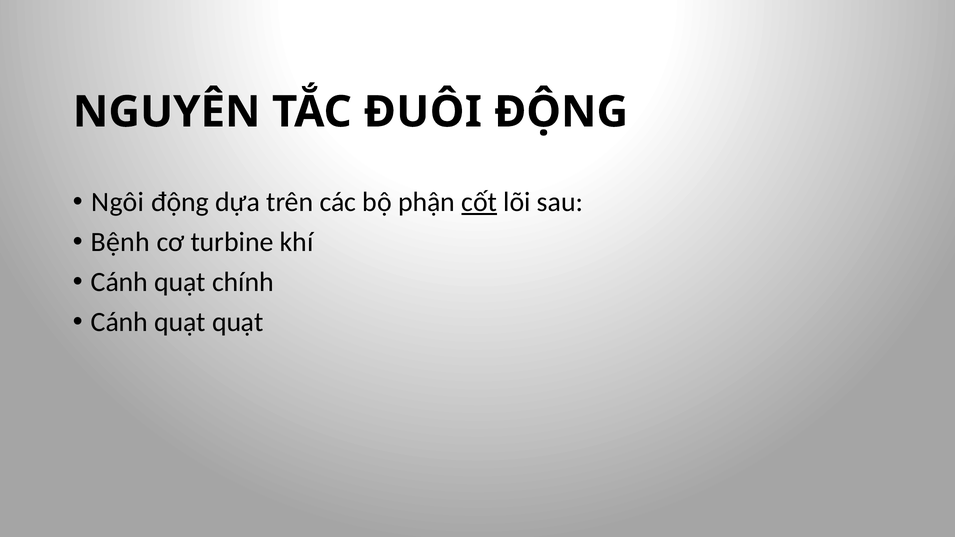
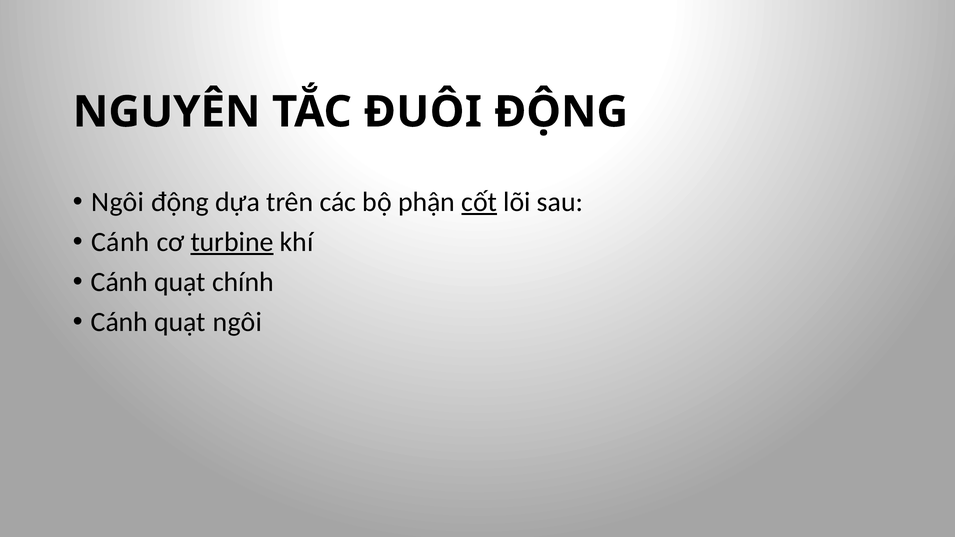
Bệnh at (120, 242): Bệnh -> Cánh
turbine underline: none -> present
quạt quạt: quạt -> ngôi
